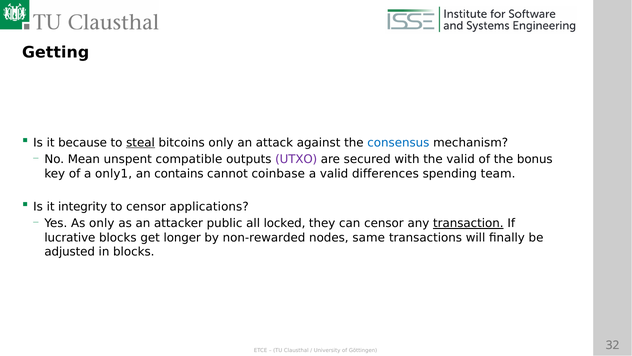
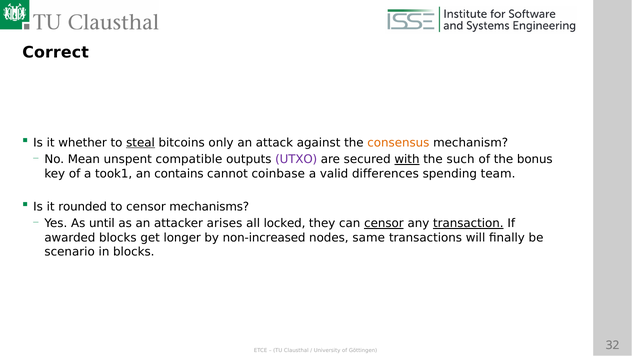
Getting: Getting -> Correct
because: because -> whether
consensus colour: blue -> orange
with underline: none -> present
the valid: valid -> such
only1: only1 -> took1
integrity: integrity -> rounded
applications: applications -> mechanisms
As only: only -> until
public: public -> arises
censor at (384, 223) underline: none -> present
lucrative: lucrative -> awarded
non-rewarded: non-rewarded -> non-increased
adjusted: adjusted -> scenario
